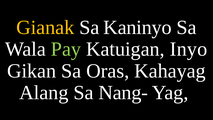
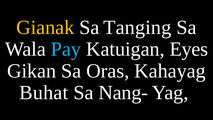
Kaninyo: Kaninyo -> Tanging
Pay colour: light green -> light blue
Inyo: Inyo -> Eyes
Alang: Alang -> Buhat
